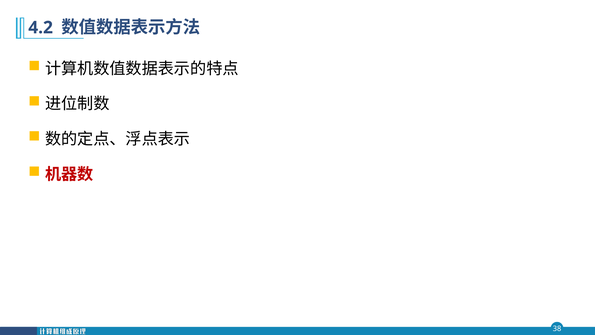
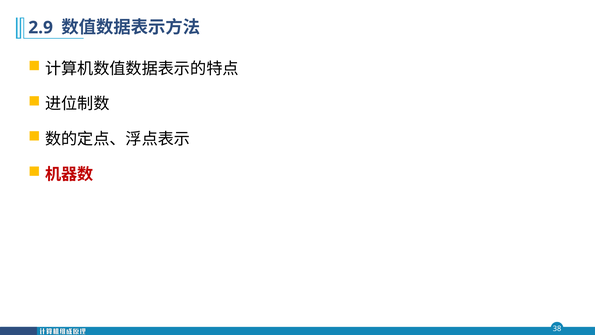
4.2: 4.2 -> 2.9
